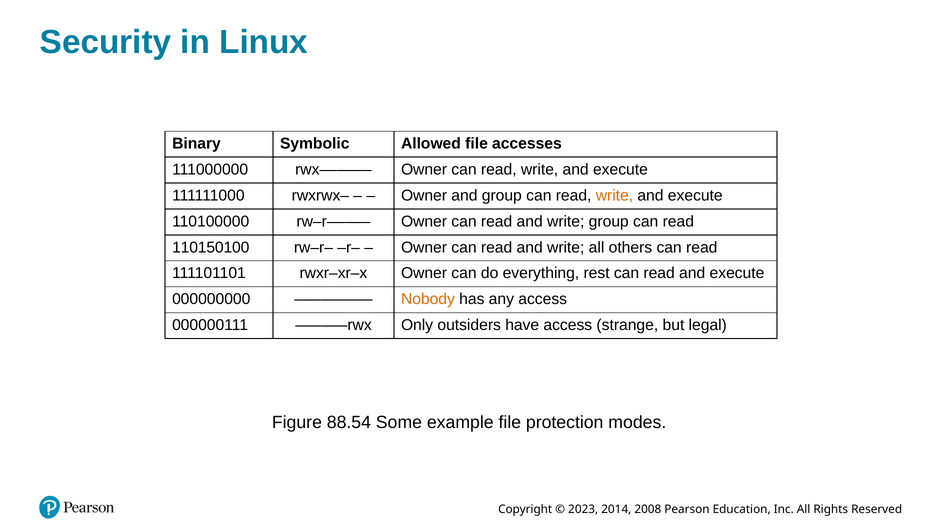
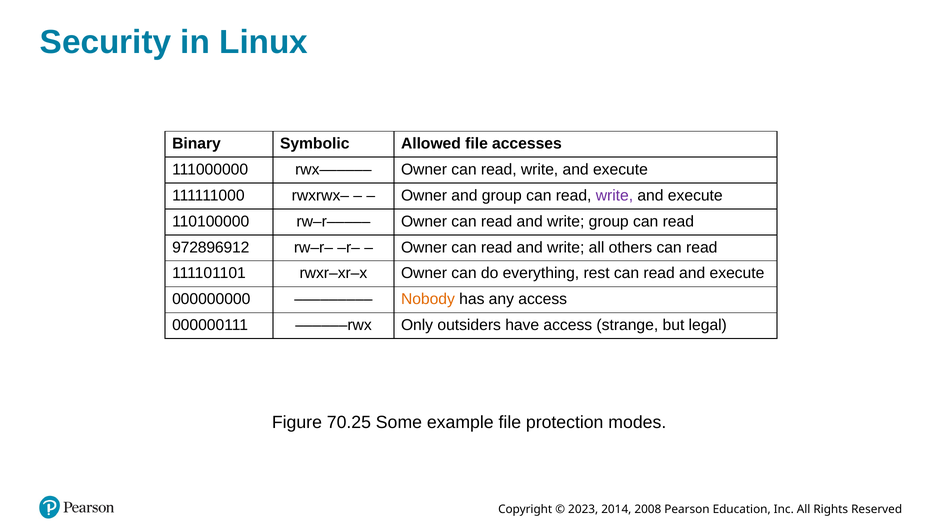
write at (614, 195) colour: orange -> purple
110150100: 110150100 -> 972896912
88.54: 88.54 -> 70.25
